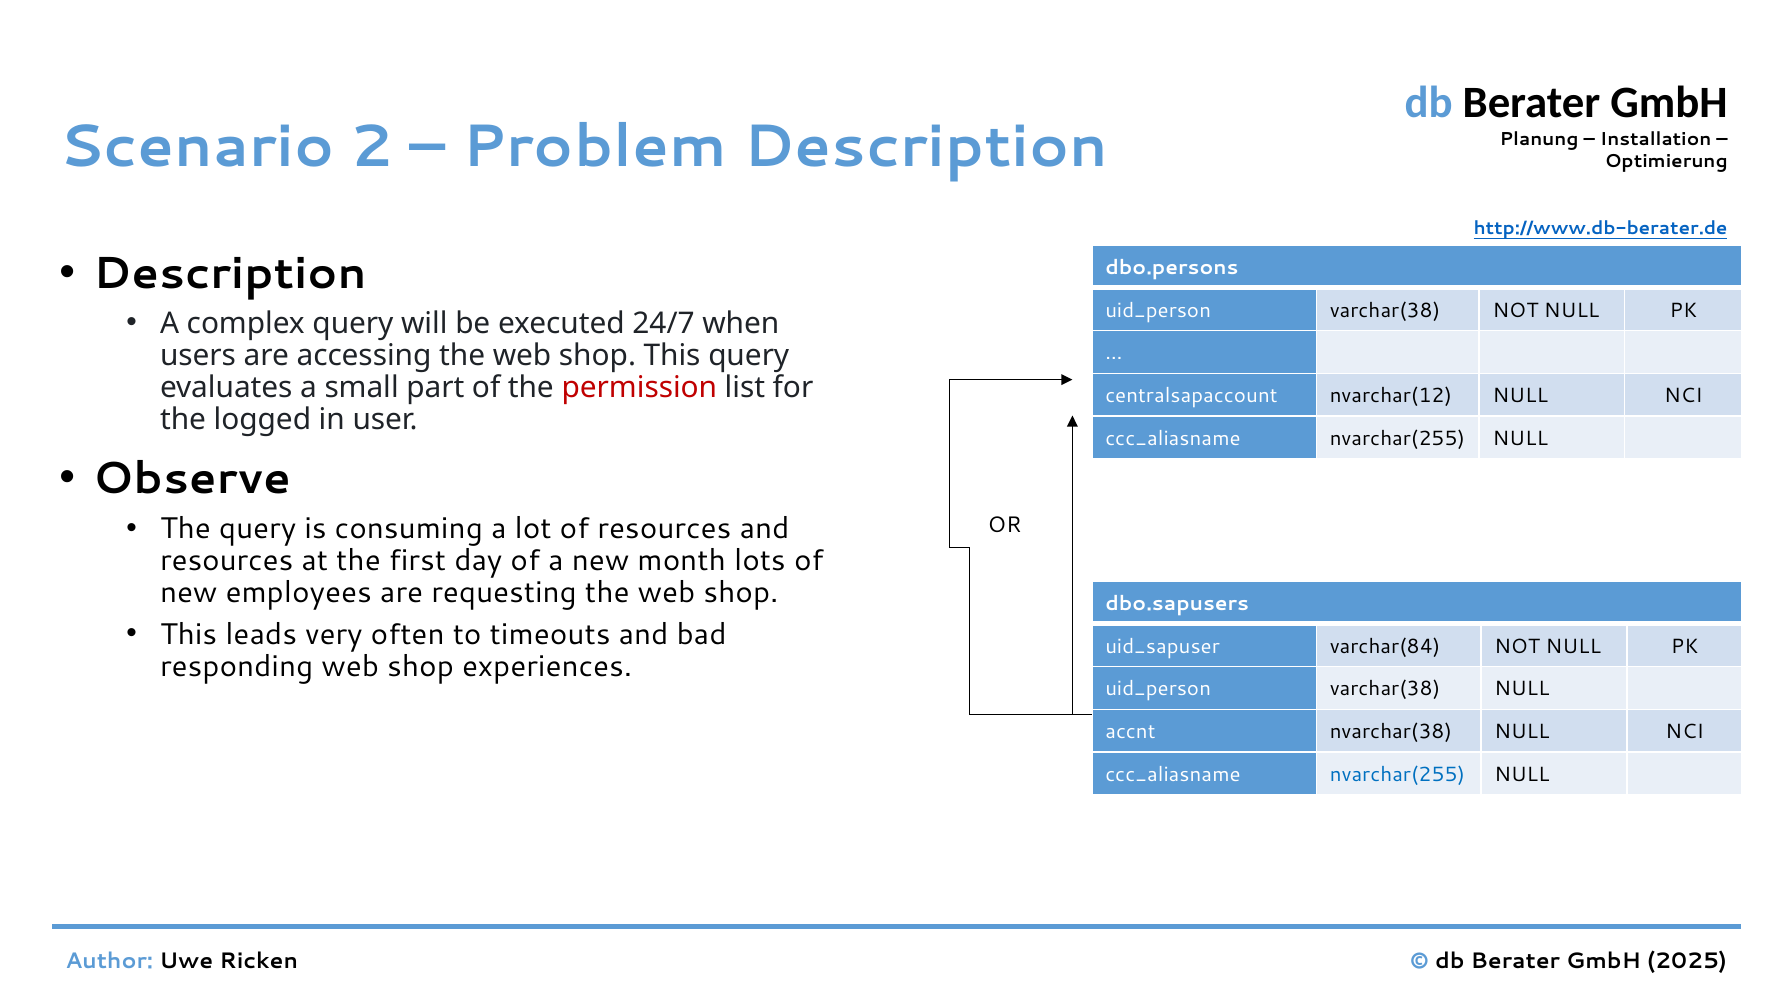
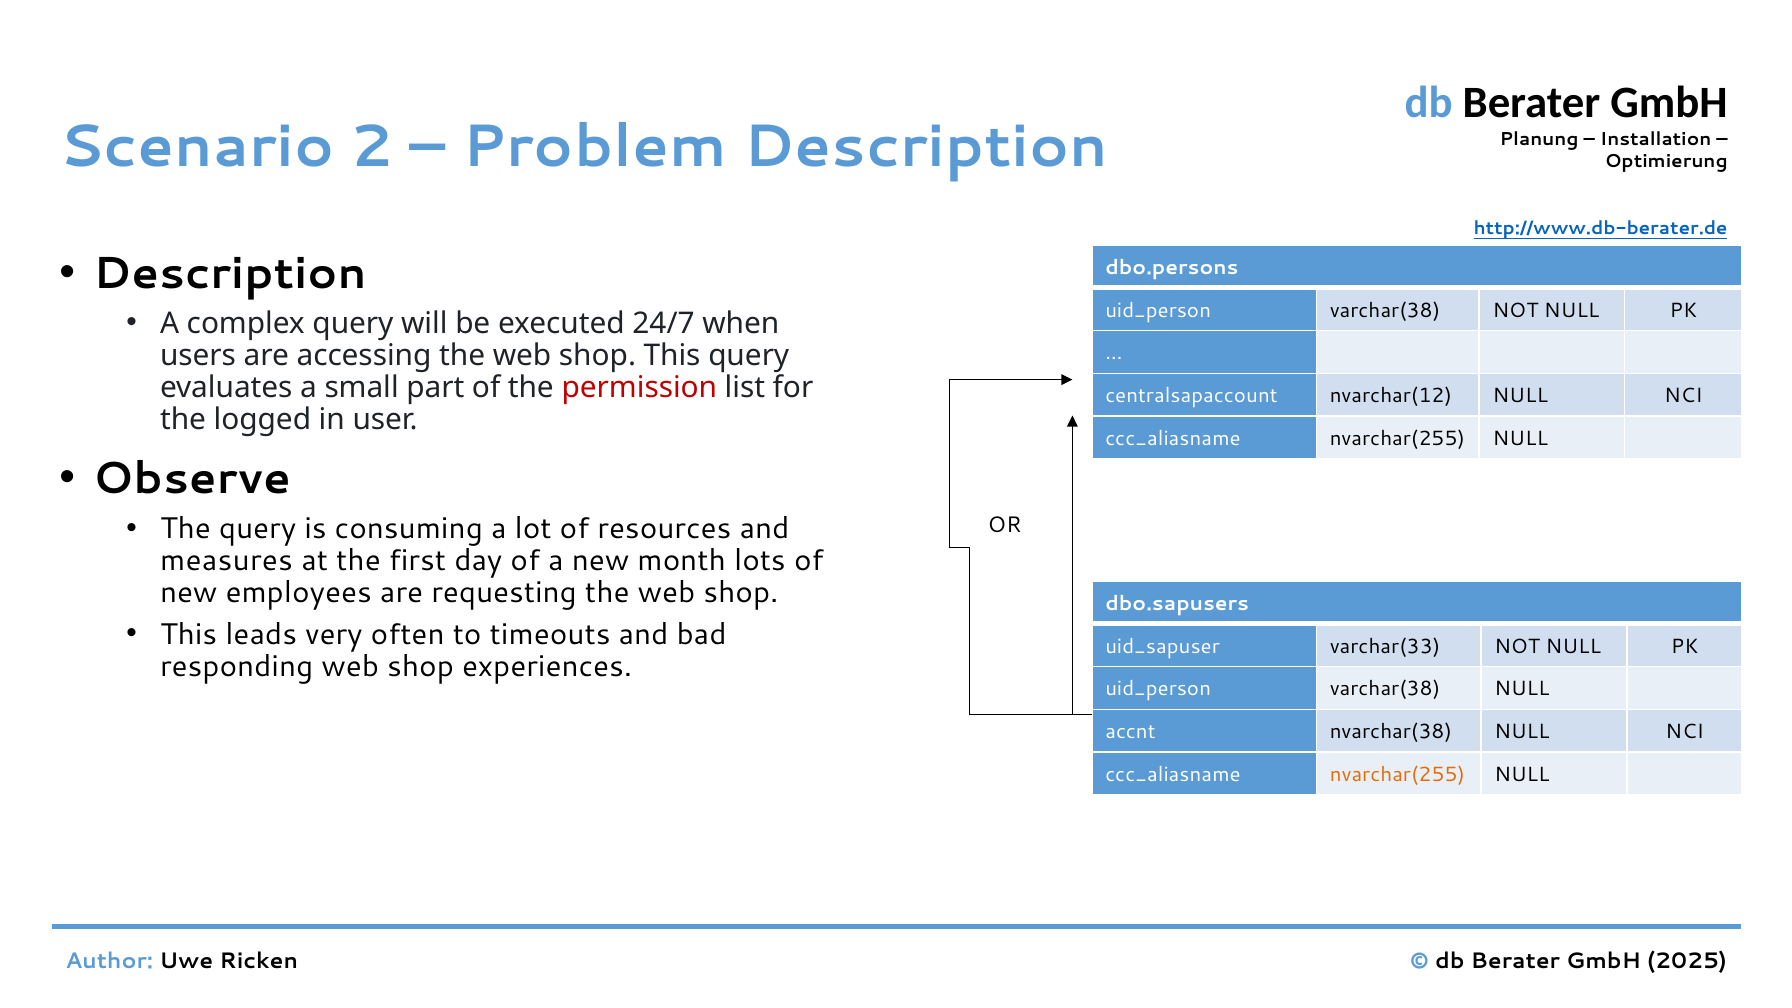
resources at (227, 561): resources -> measures
varchar(84: varchar(84 -> varchar(33
nvarchar(255 at (1397, 775) colour: blue -> orange
